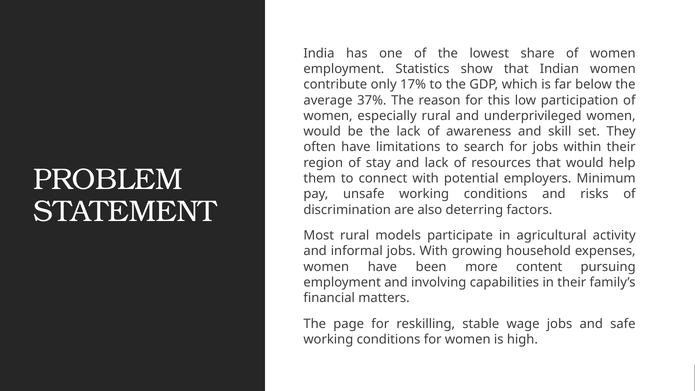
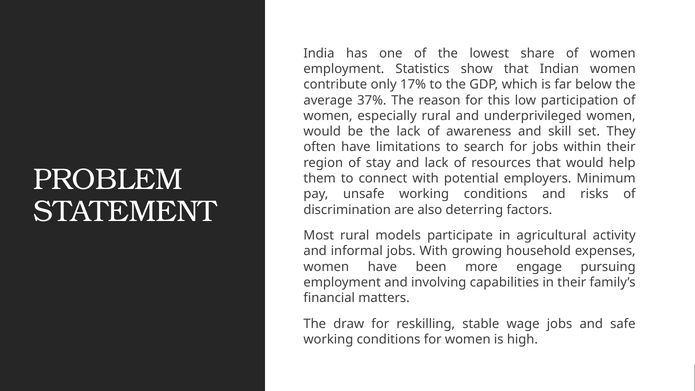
content: content -> engage
page: page -> draw
